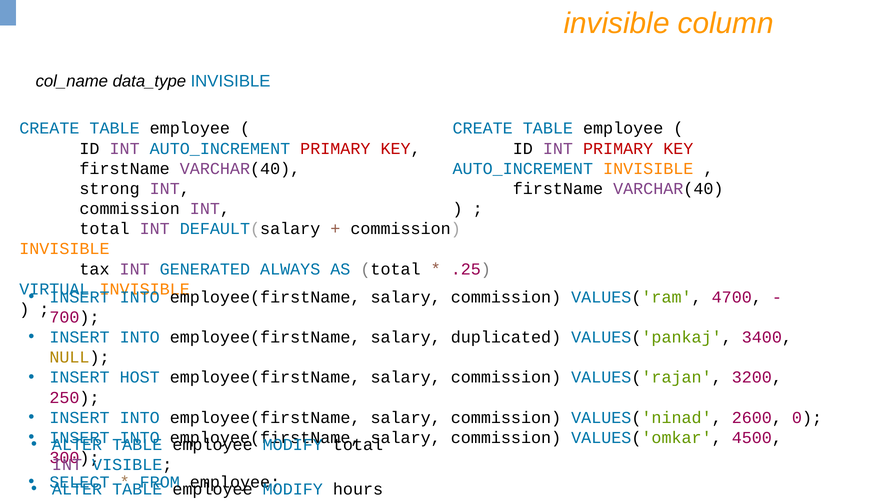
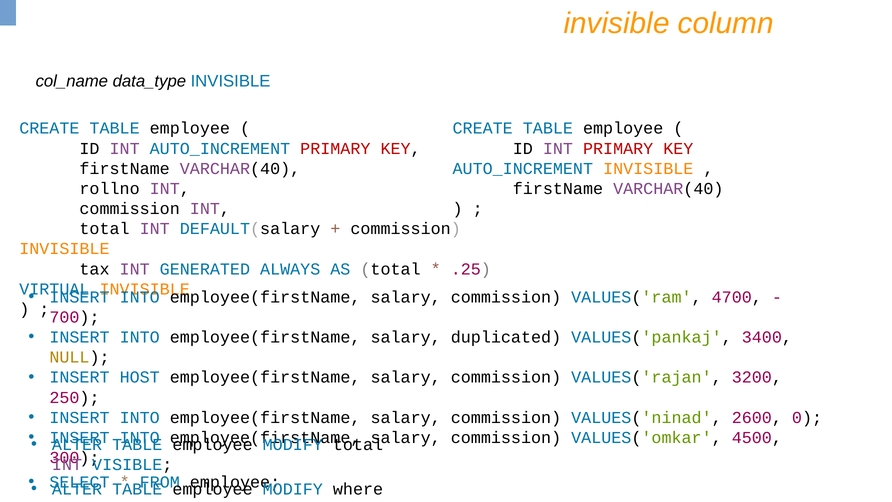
strong: strong -> rollno
hours: hours -> where
